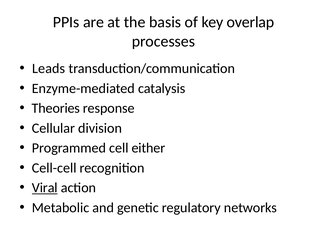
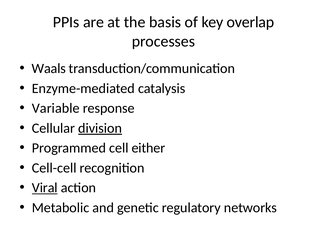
Leads: Leads -> Waals
Theories: Theories -> Variable
division underline: none -> present
